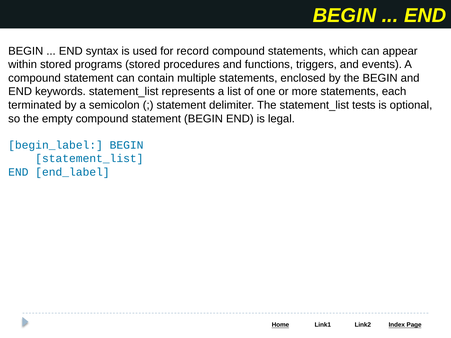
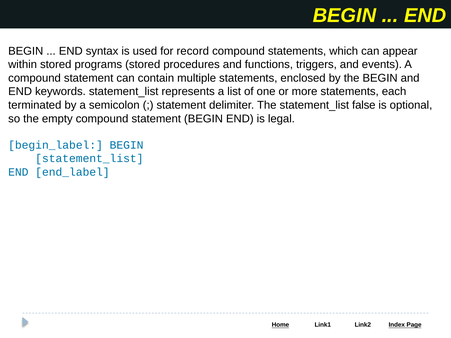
tests: tests -> false
